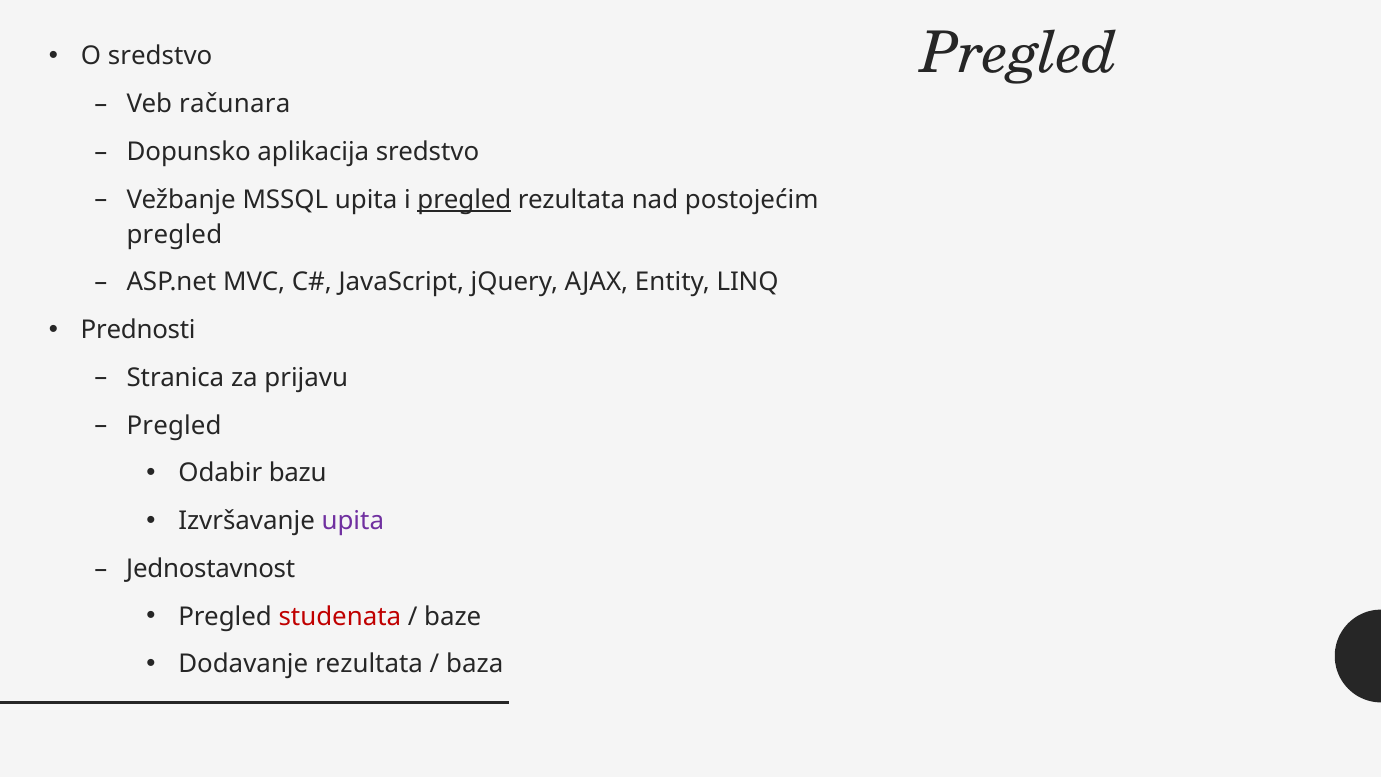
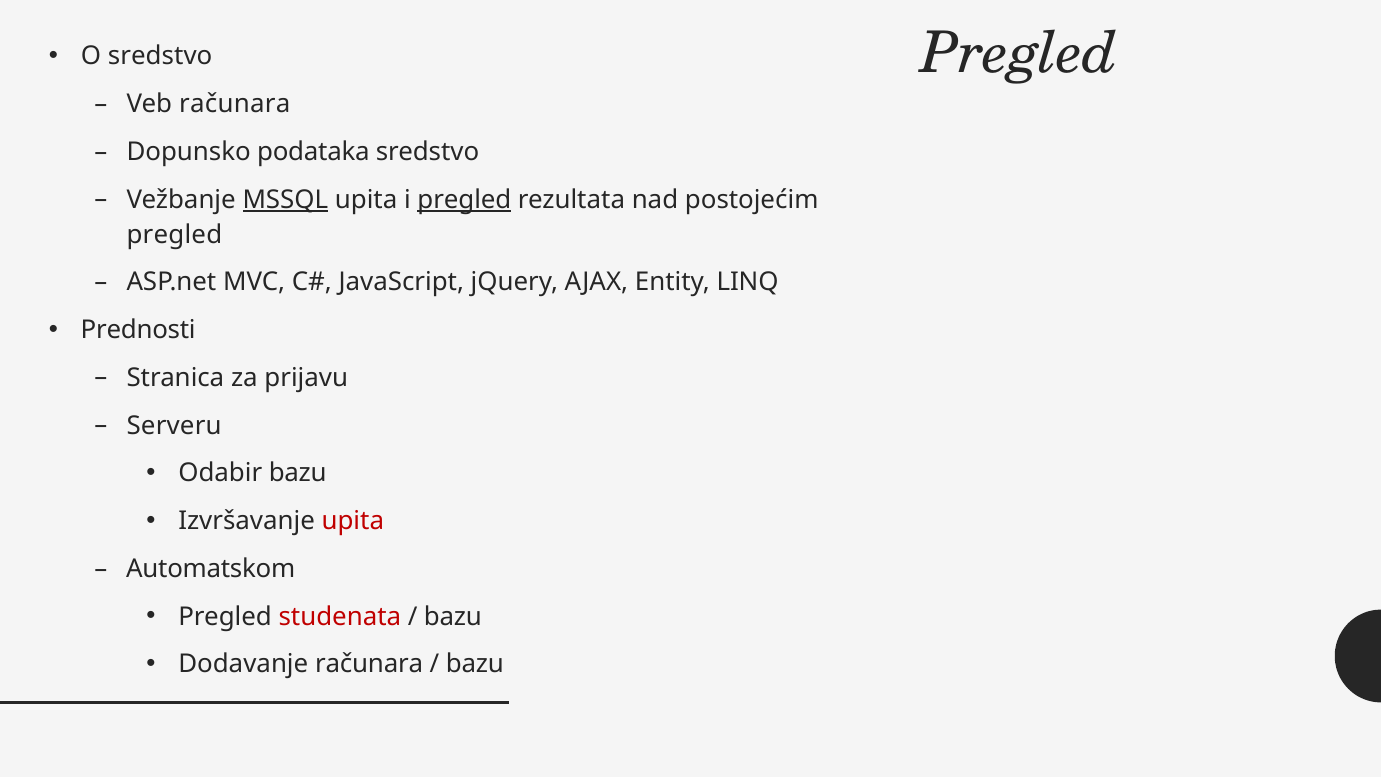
aplikacija: aplikacija -> podataka
MSSQL underline: none -> present
Pregled at (174, 425): Pregled -> Serveru
upita at (353, 521) colour: purple -> red
Jednostavnost: Jednostavnost -> Automatskom
baze at (453, 616): baze -> bazu
Dodavanje rezultata: rezultata -> računara
baza at (475, 664): baza -> bazu
